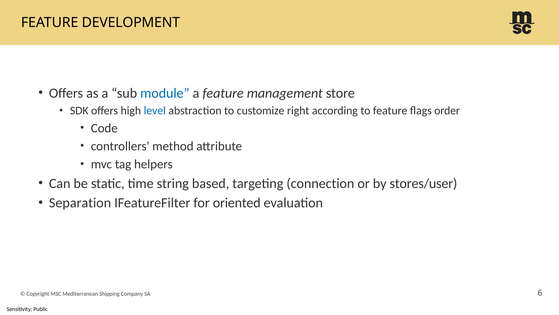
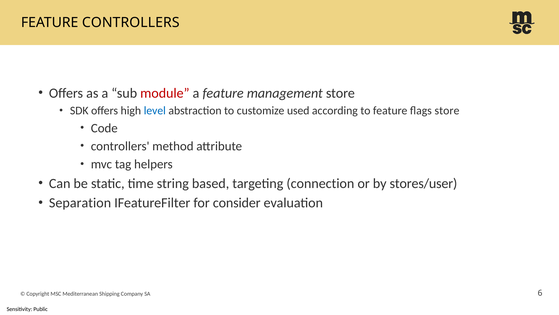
FEATURE DEVELOPMENT: DEVELOPMENT -> CONTROLLERS
module colour: blue -> red
right: right -> used
flags order: order -> store
oriented: oriented -> consider
